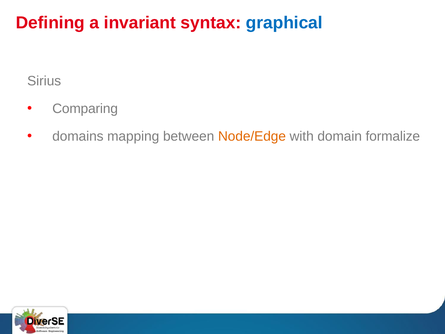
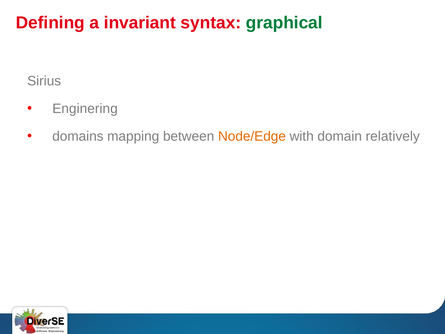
graphical colour: blue -> green
Comparing: Comparing -> Enginering
formalize: formalize -> relatively
